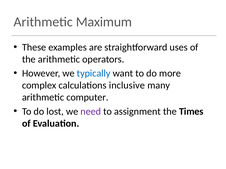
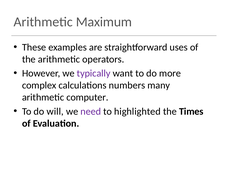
typically colour: blue -> purple
inclusive: inclusive -> numbers
lost: lost -> will
assignment: assignment -> highlighted
